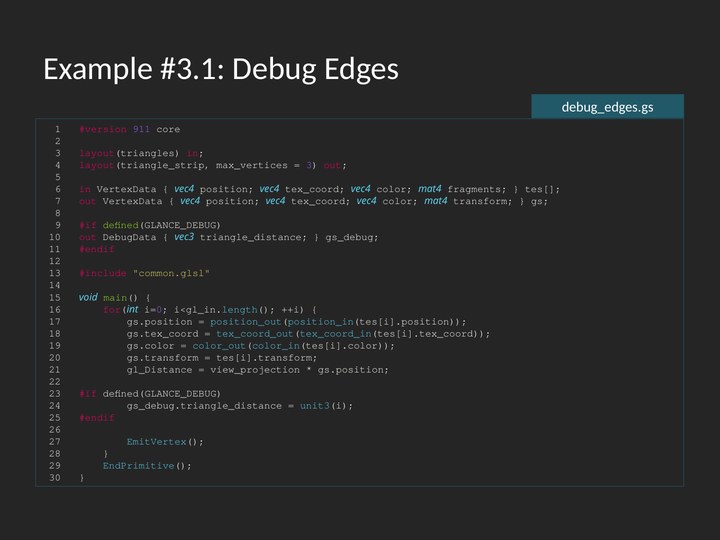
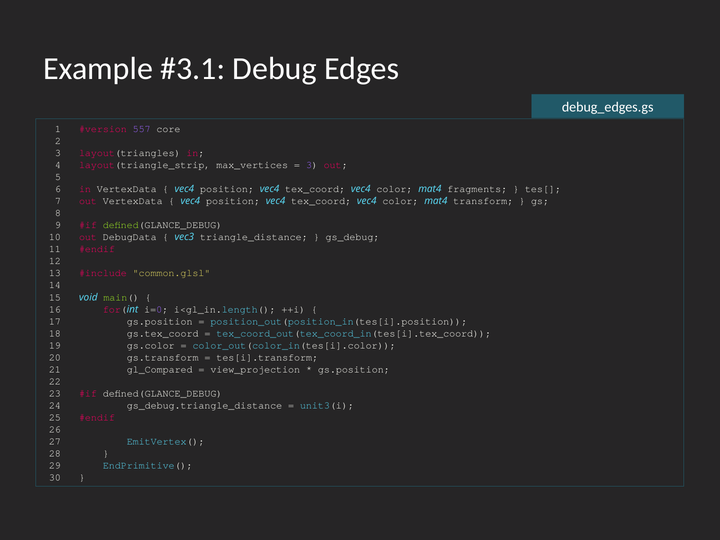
911: 911 -> 557
gl_Distance: gl_Distance -> gl_Compared
